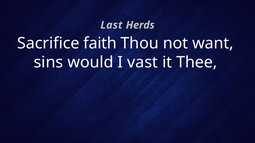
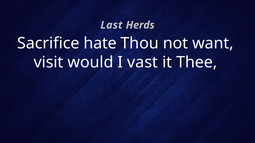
faith: faith -> hate
sins: sins -> visit
